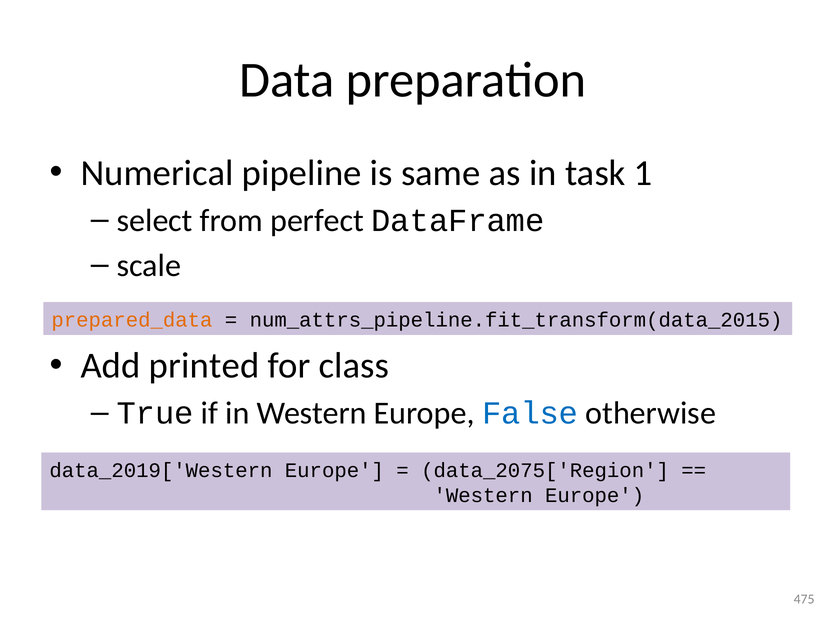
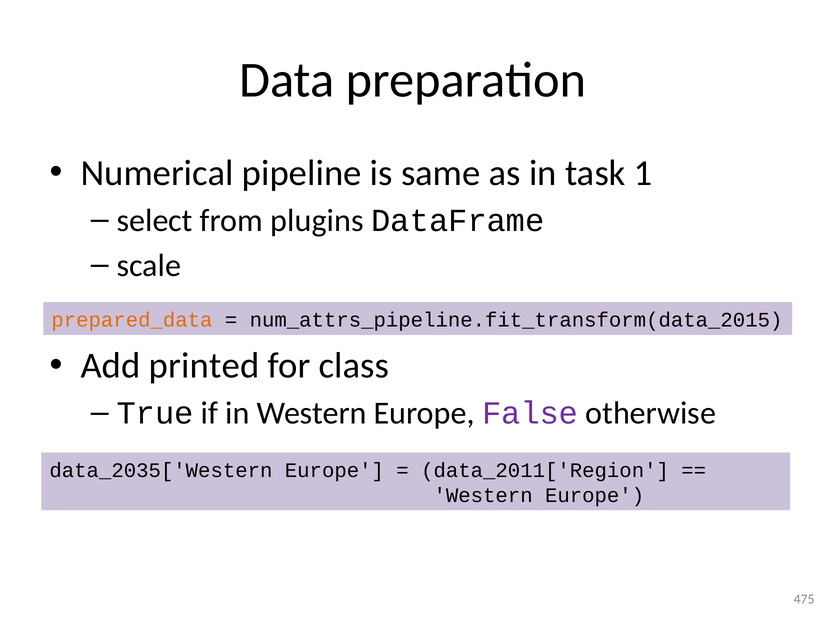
perfect: perfect -> plugins
False colour: blue -> purple
data_2019['Western: data_2019['Western -> data_2035['Western
data_2075['Region: data_2075['Region -> data_2011['Region
